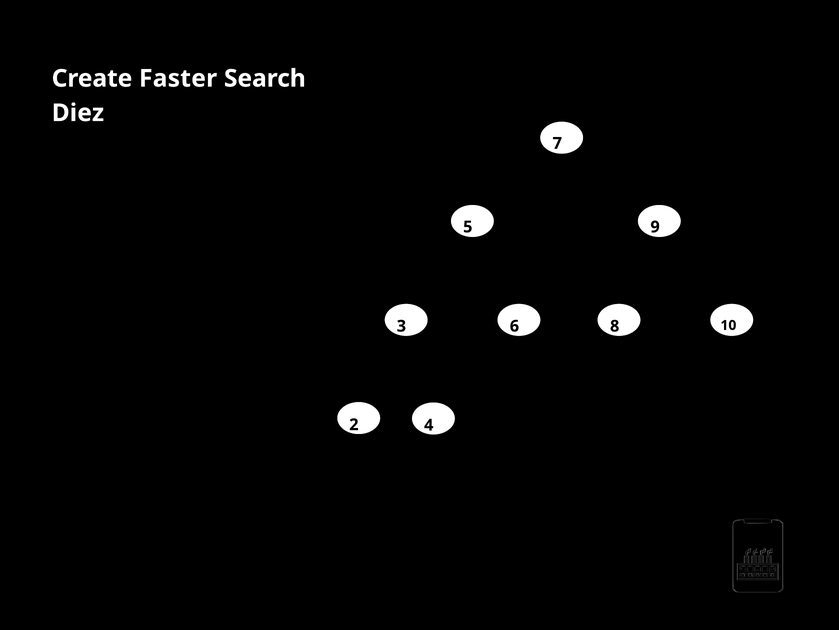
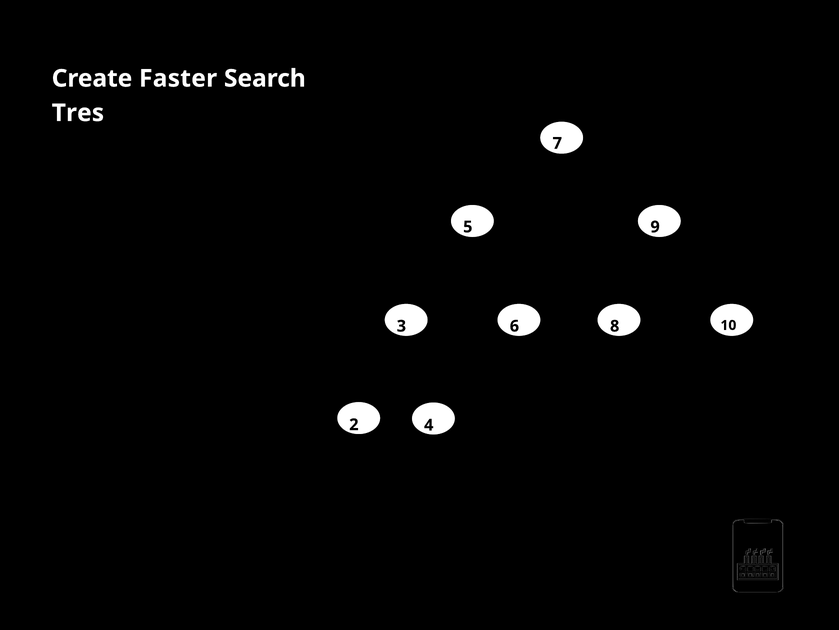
Diez: Diez -> Tres
